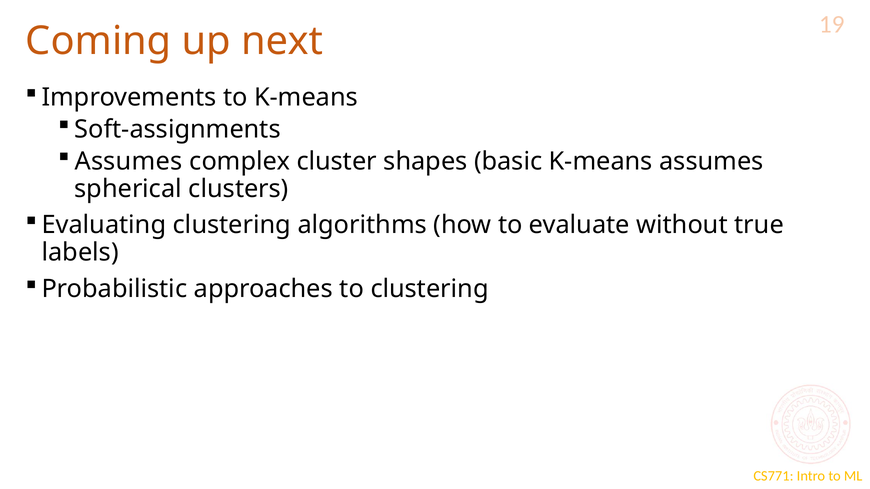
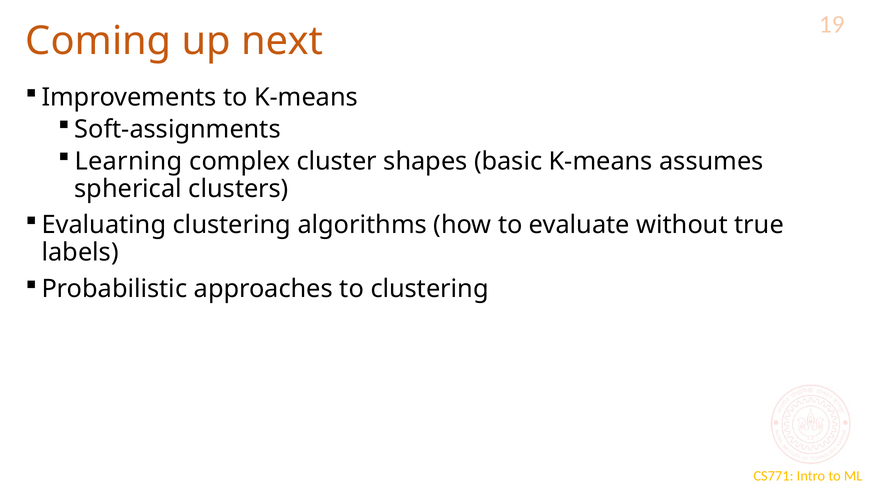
Assumes at (129, 161): Assumes -> Learning
